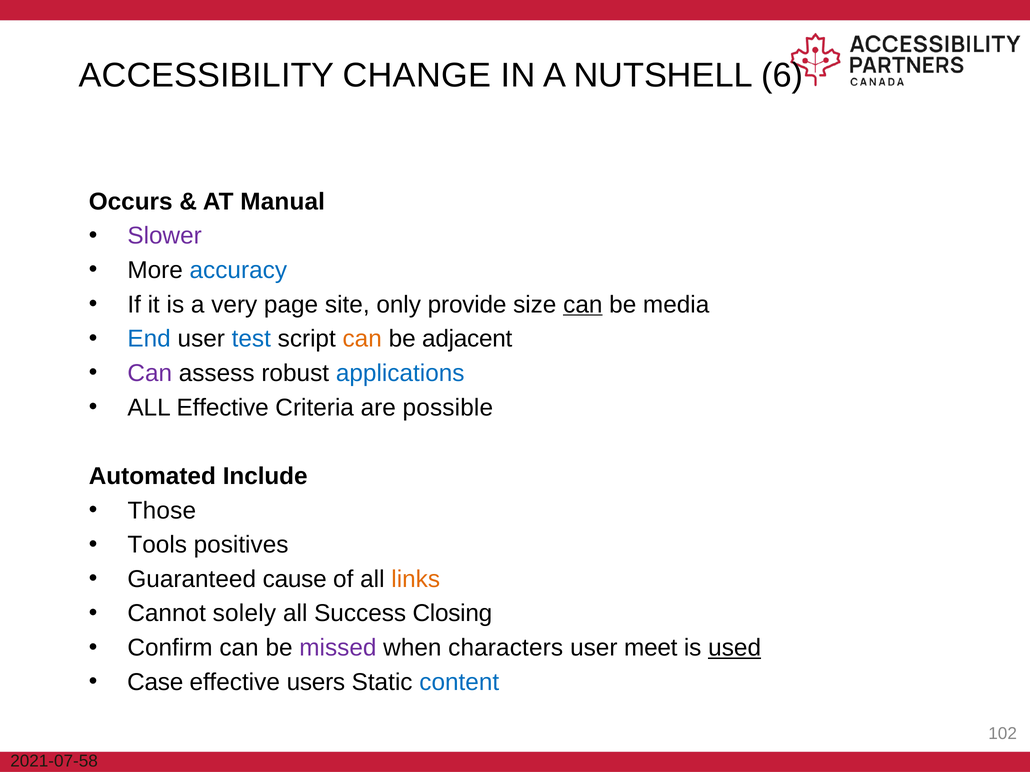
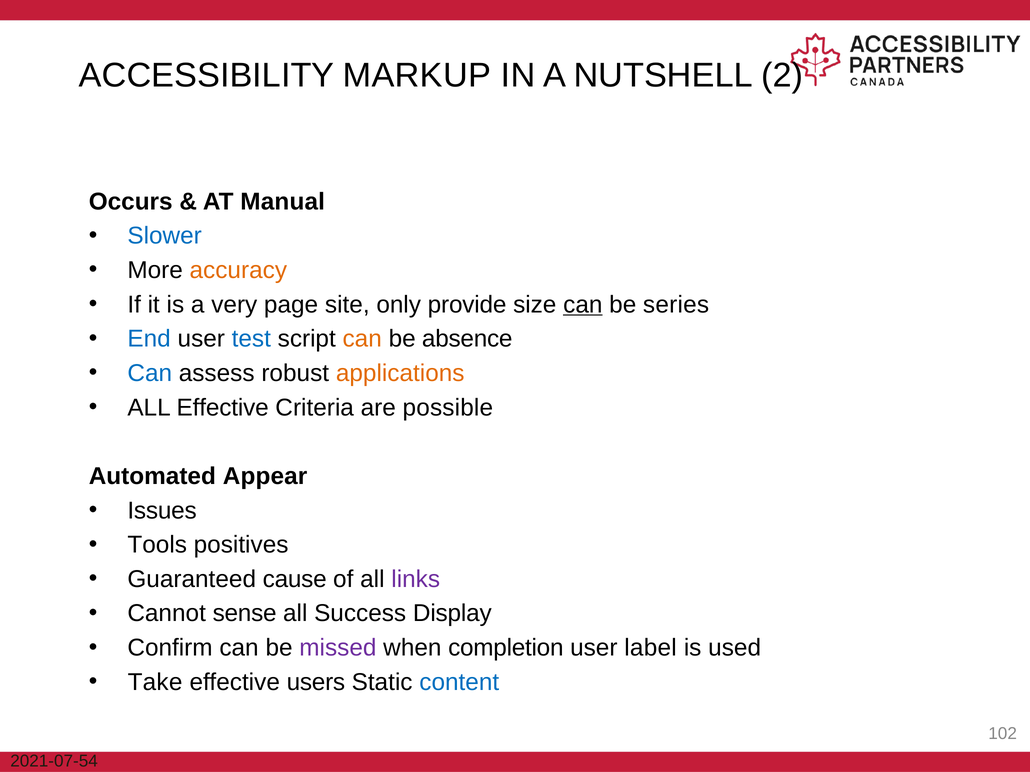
CHANGE: CHANGE -> MARKUP
6: 6 -> 2
Slower colour: purple -> blue
accuracy colour: blue -> orange
media: media -> series
adjacent: adjacent -> absence
Can at (150, 373) colour: purple -> blue
applications colour: blue -> orange
Include: Include -> Appear
Those: Those -> Issues
links colour: orange -> purple
solely: solely -> sense
Closing: Closing -> Display
characters: characters -> completion
meet: meet -> label
used underline: present -> none
Case: Case -> Take
2021-07-58: 2021-07-58 -> 2021-07-54
